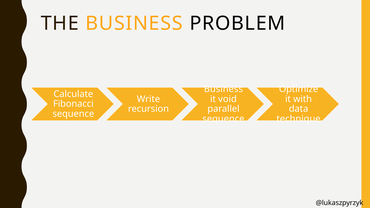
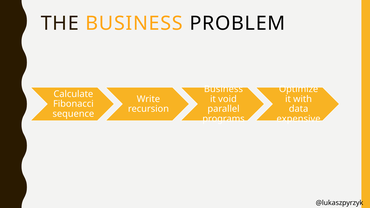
sequence at (223, 119): sequence -> programs
technique: technique -> expensive
